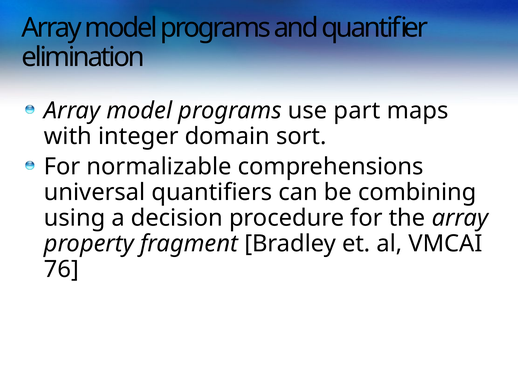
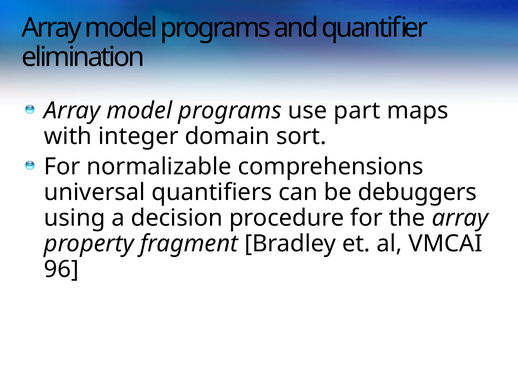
combining: combining -> debuggers
76: 76 -> 96
